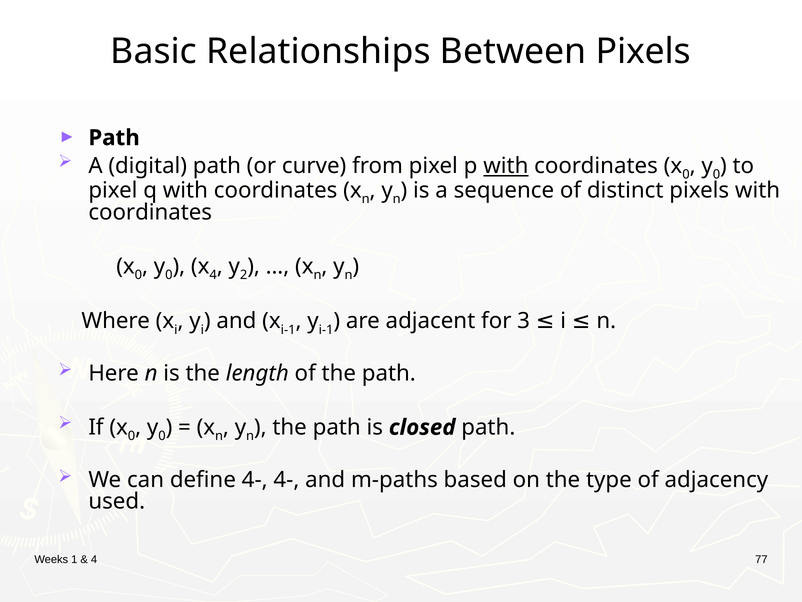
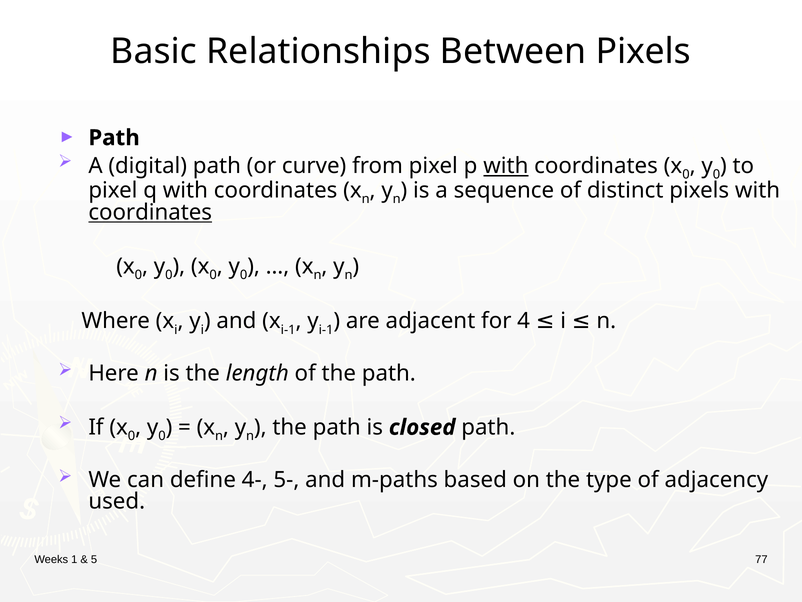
coordinates at (150, 212) underline: none -> present
4 at (213, 275): 4 -> 0
2 at (244, 275): 2 -> 0
3: 3 -> 4
4- 4-: 4- -> 5-
4 at (94, 559): 4 -> 5
